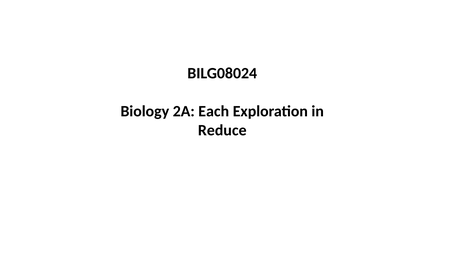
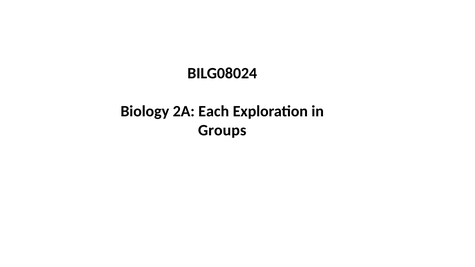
Reduce: Reduce -> Groups
